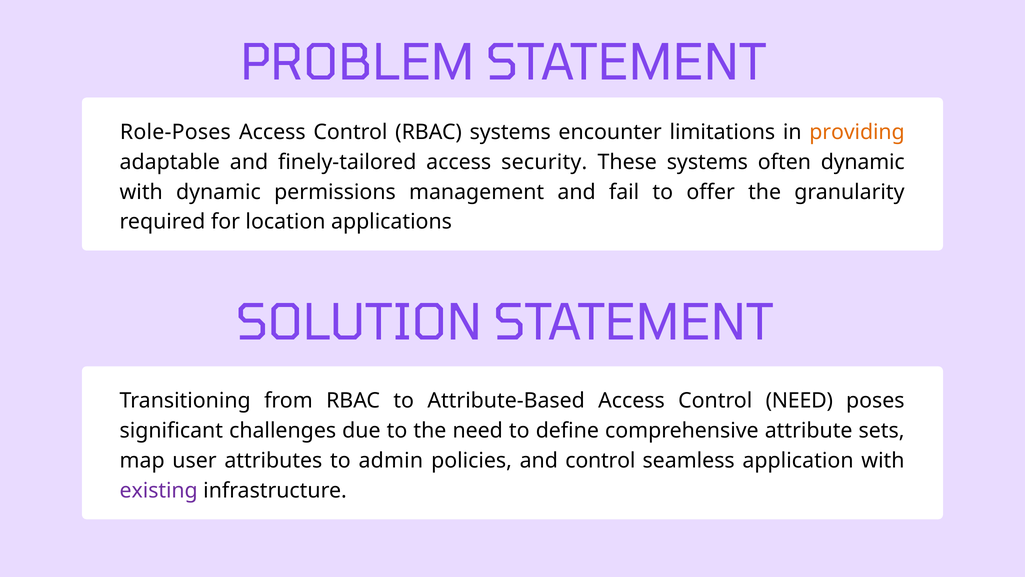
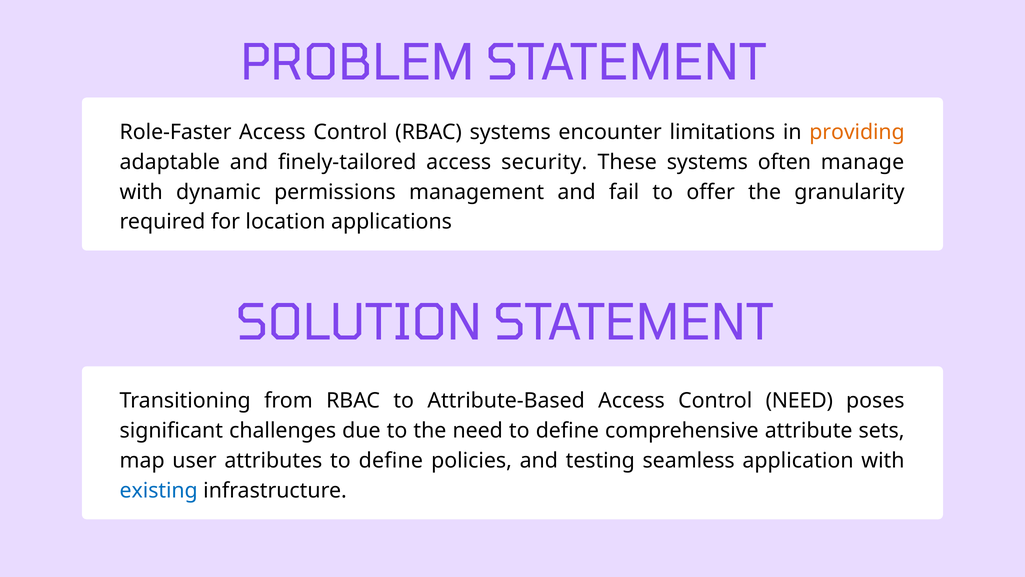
Role-Poses: Role-Poses -> Role-Faster
often dynamic: dynamic -> manage
attributes to admin: admin -> define
and control: control -> testing
existing colour: purple -> blue
